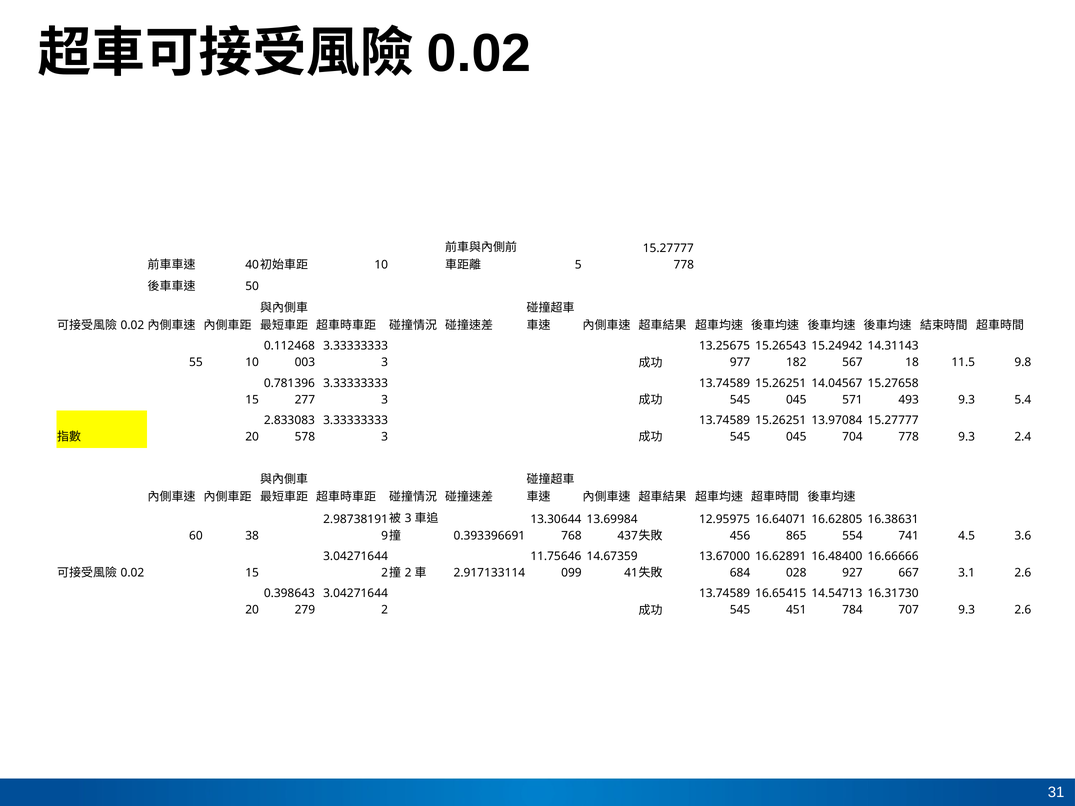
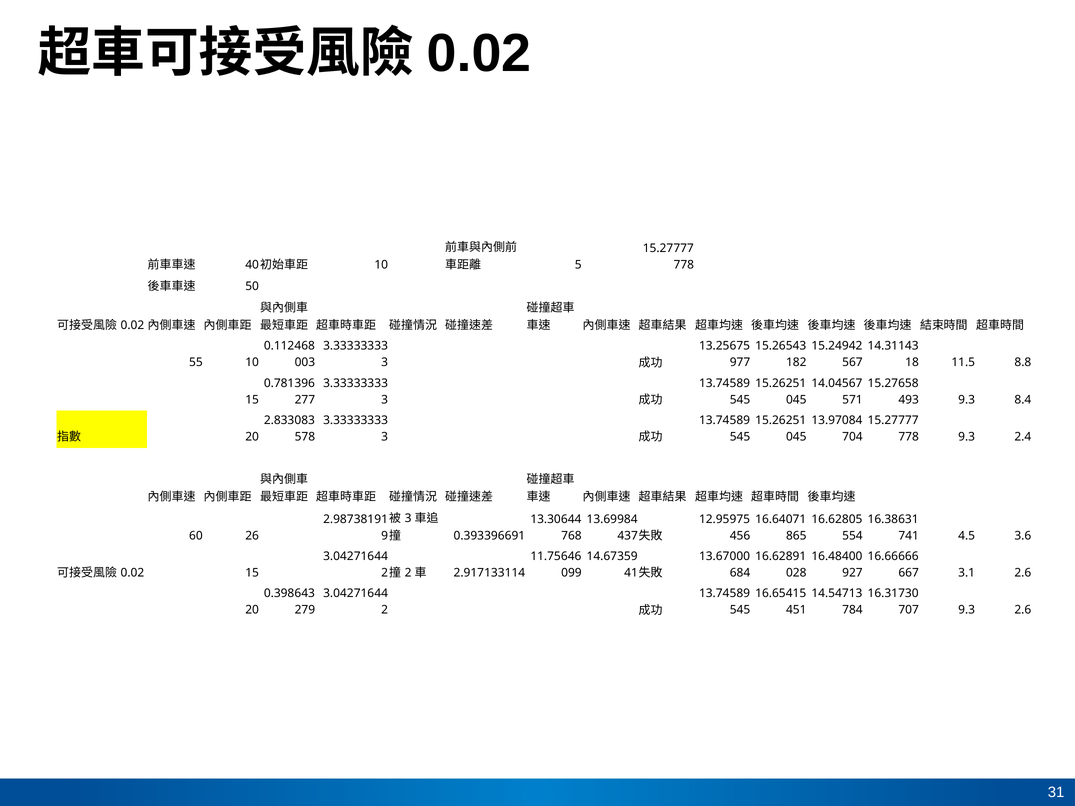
9.8: 9.8 -> 8.8
5.4: 5.4 -> 8.4
38: 38 -> 26
